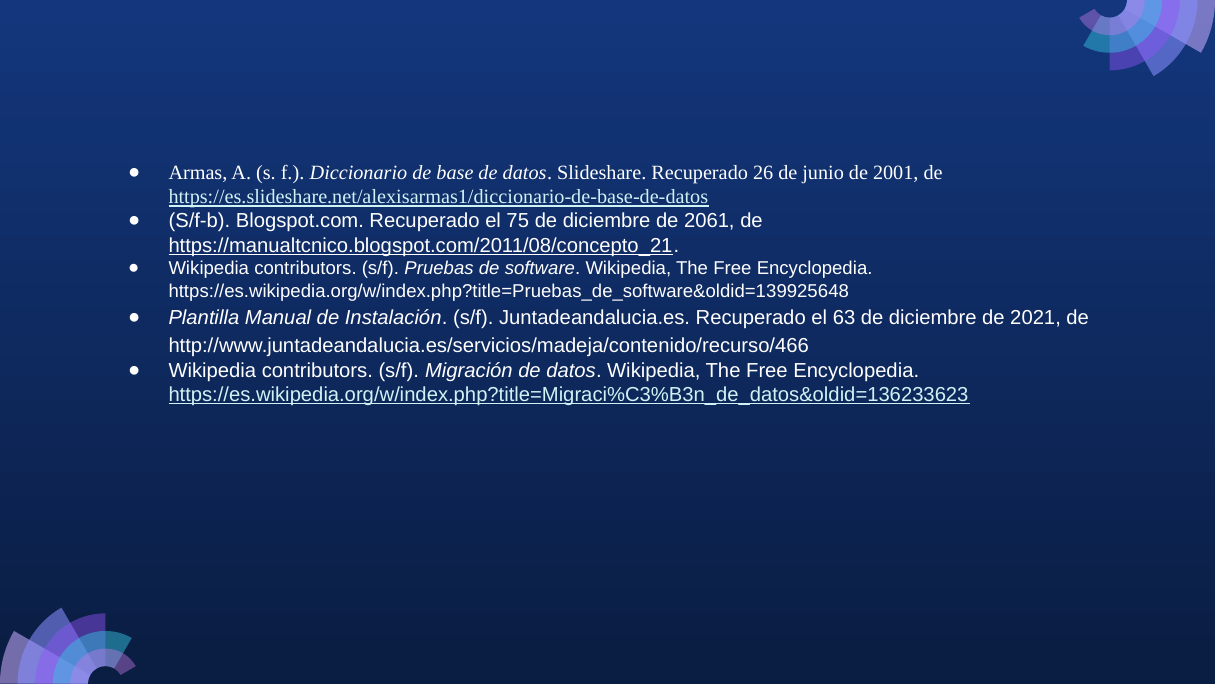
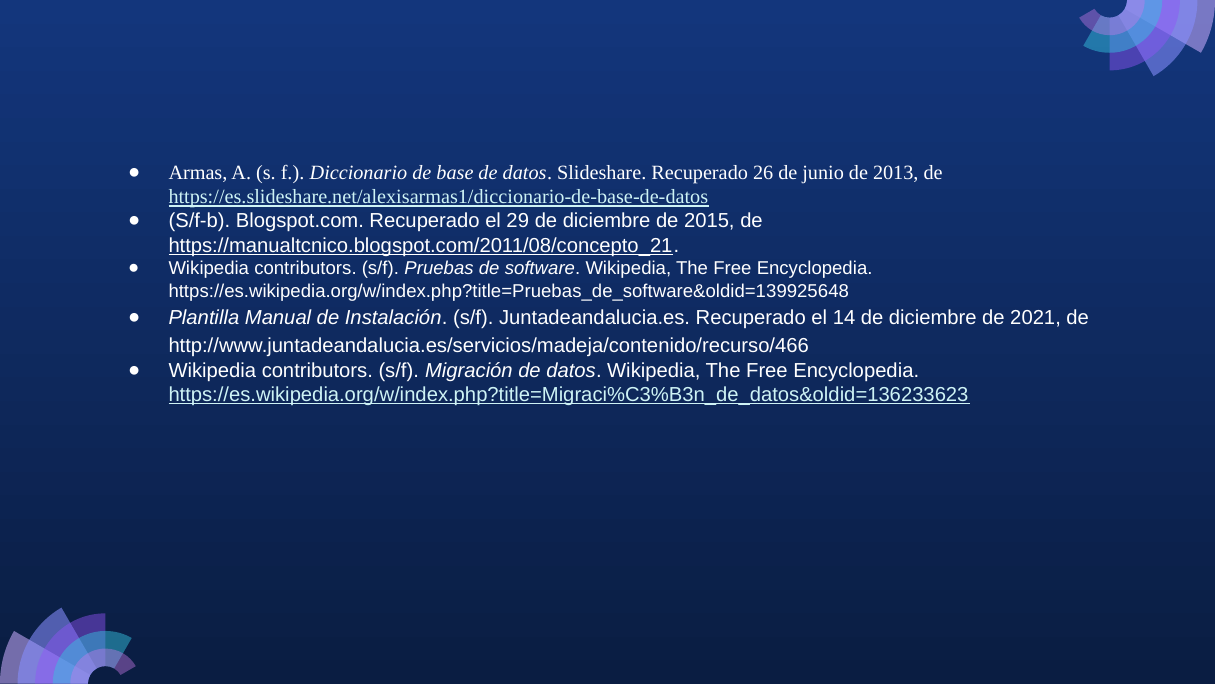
2001: 2001 -> 2013
75: 75 -> 29
2061: 2061 -> 2015
63: 63 -> 14
